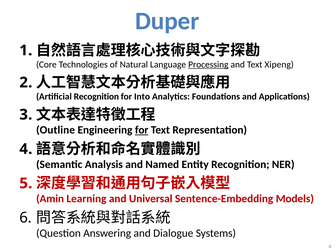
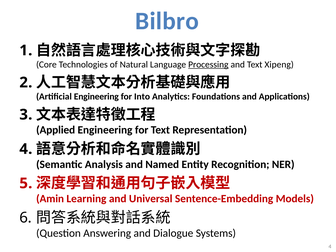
Duper: Duper -> Bilbro
Artificial Recognition: Recognition -> Engineering
Outline: Outline -> Applied
for at (142, 130) underline: present -> none
